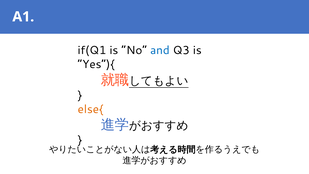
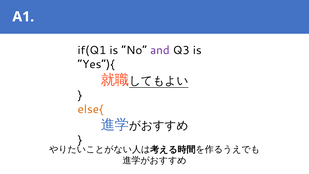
and colour: blue -> purple
